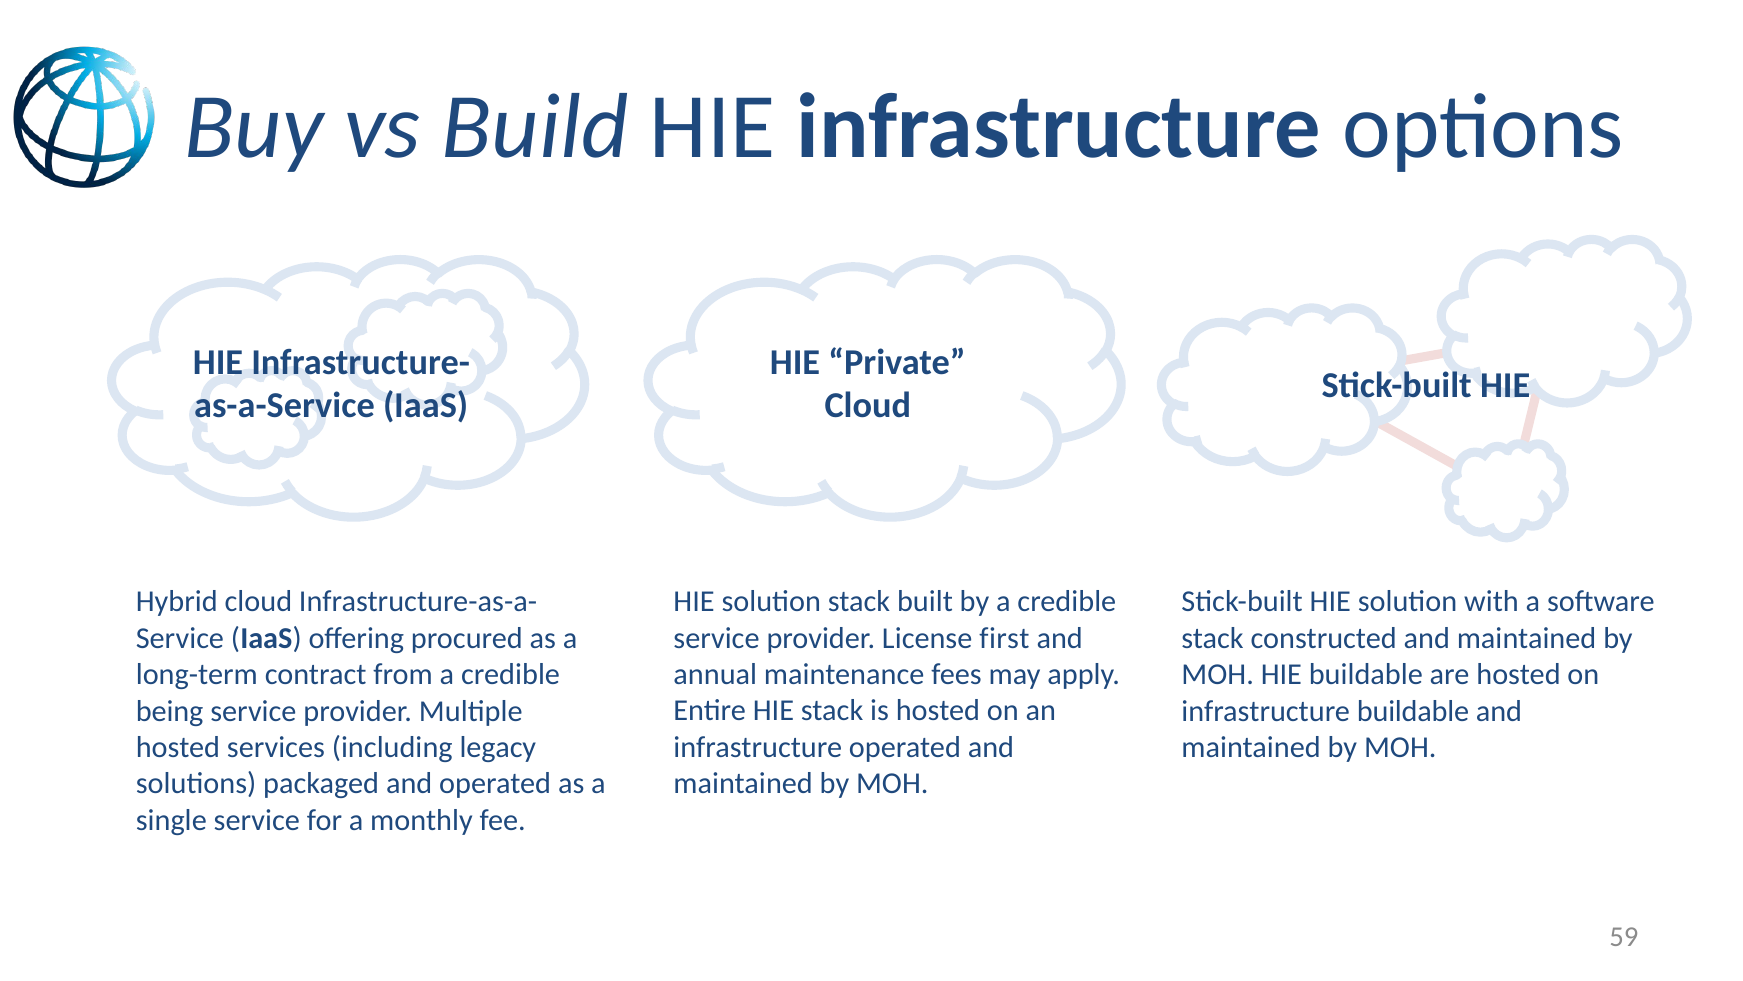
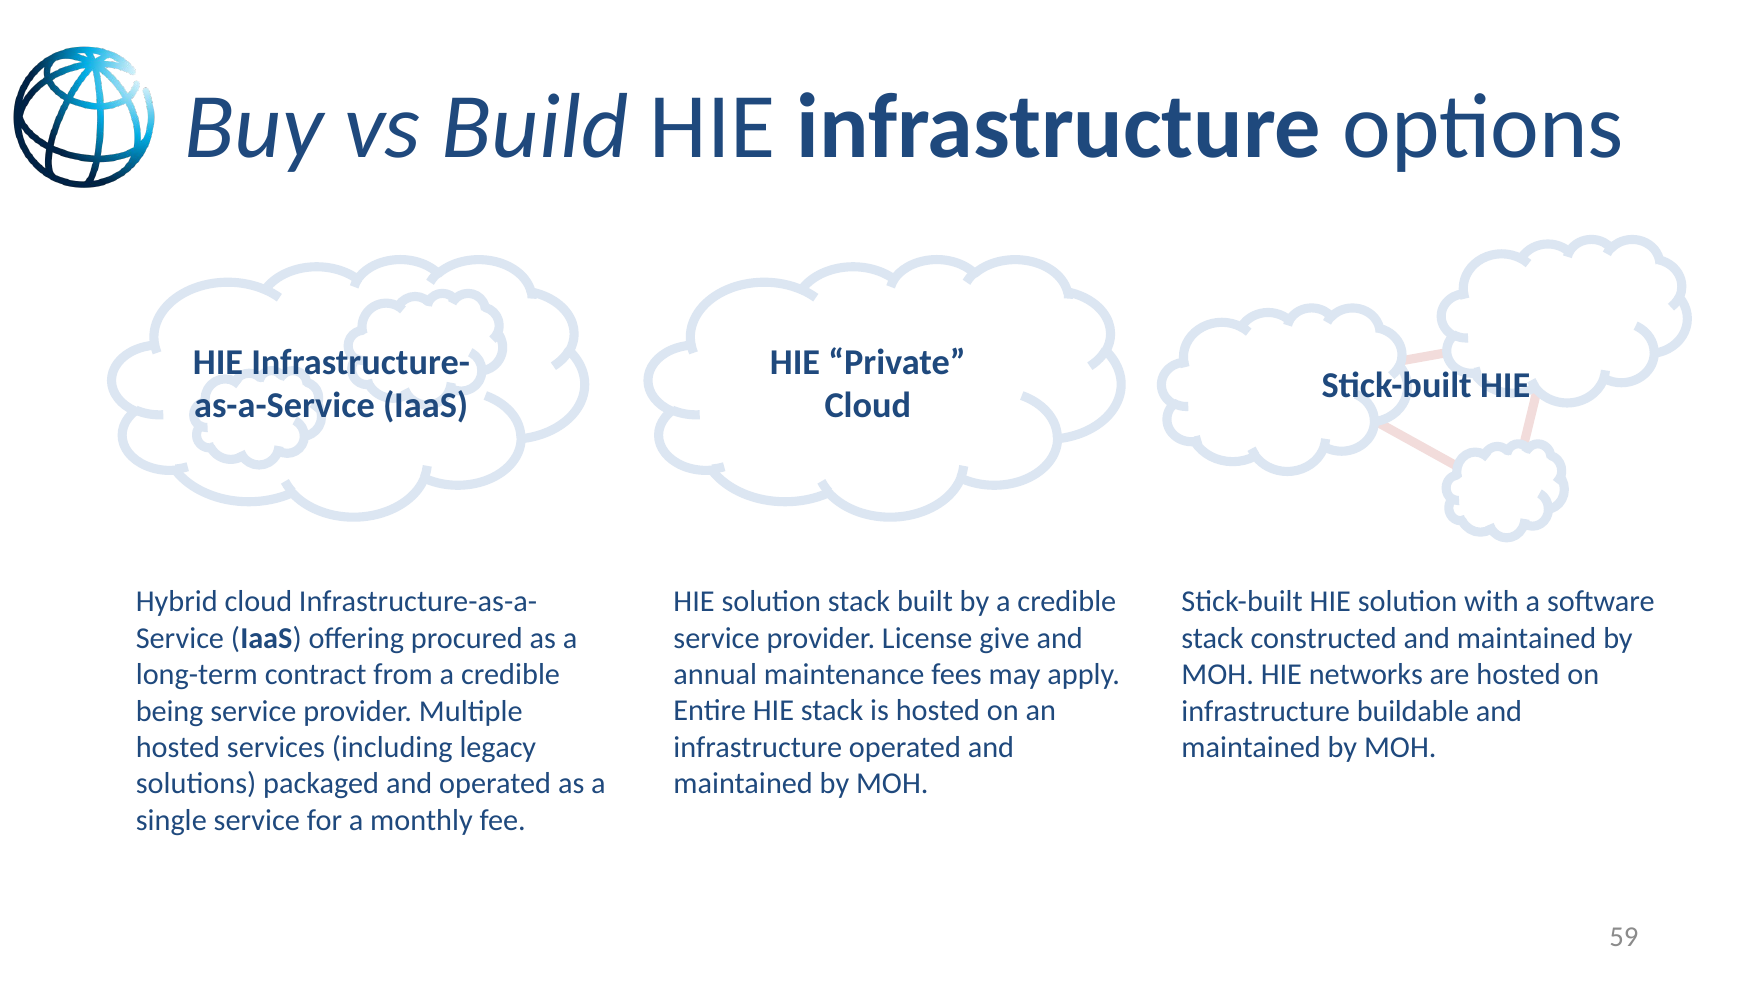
first: first -> give
HIE buildable: buildable -> networks
